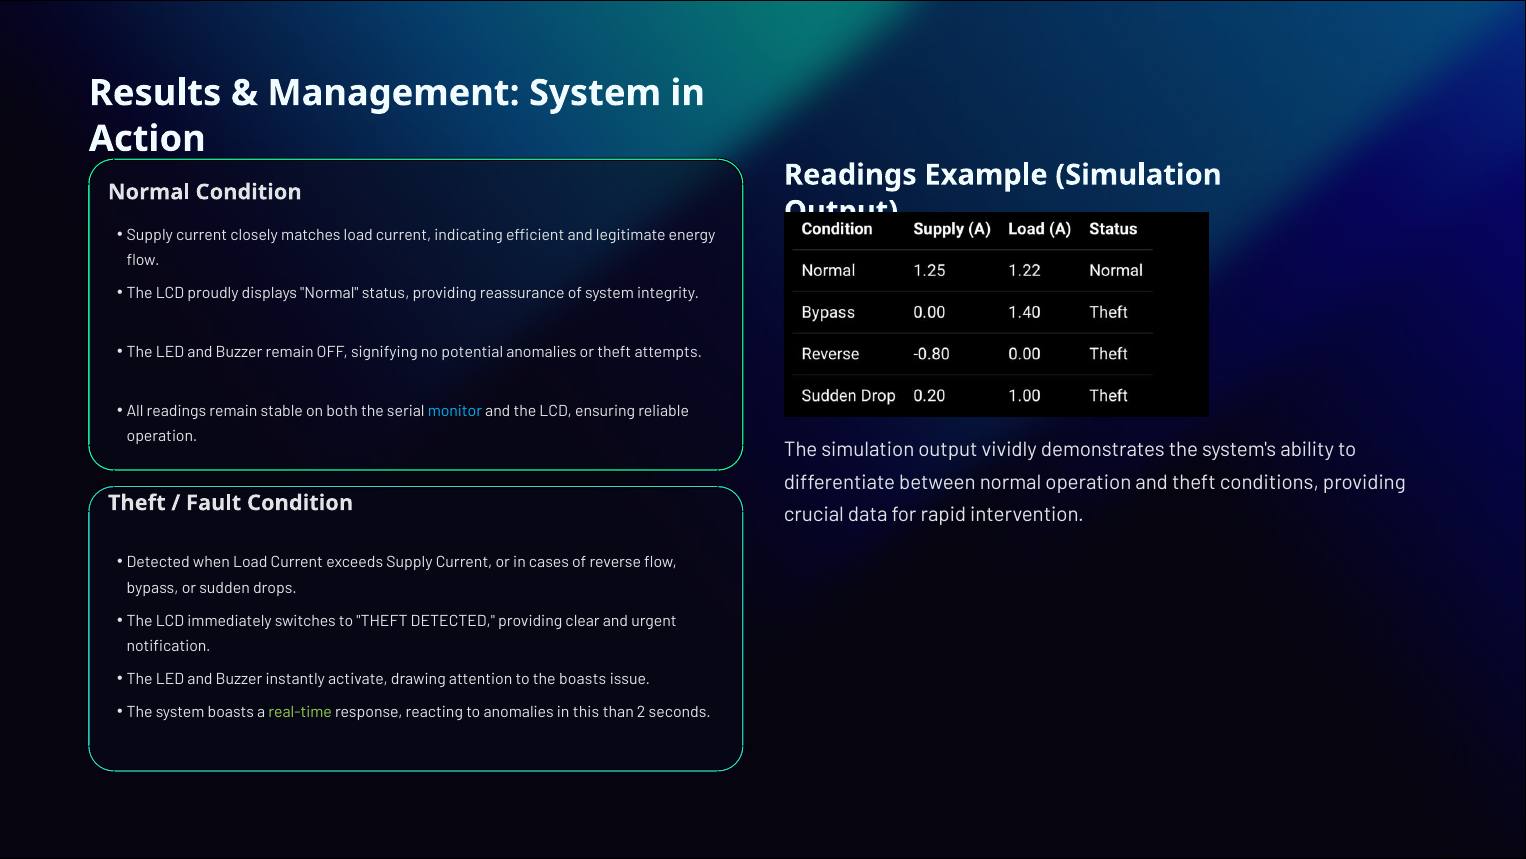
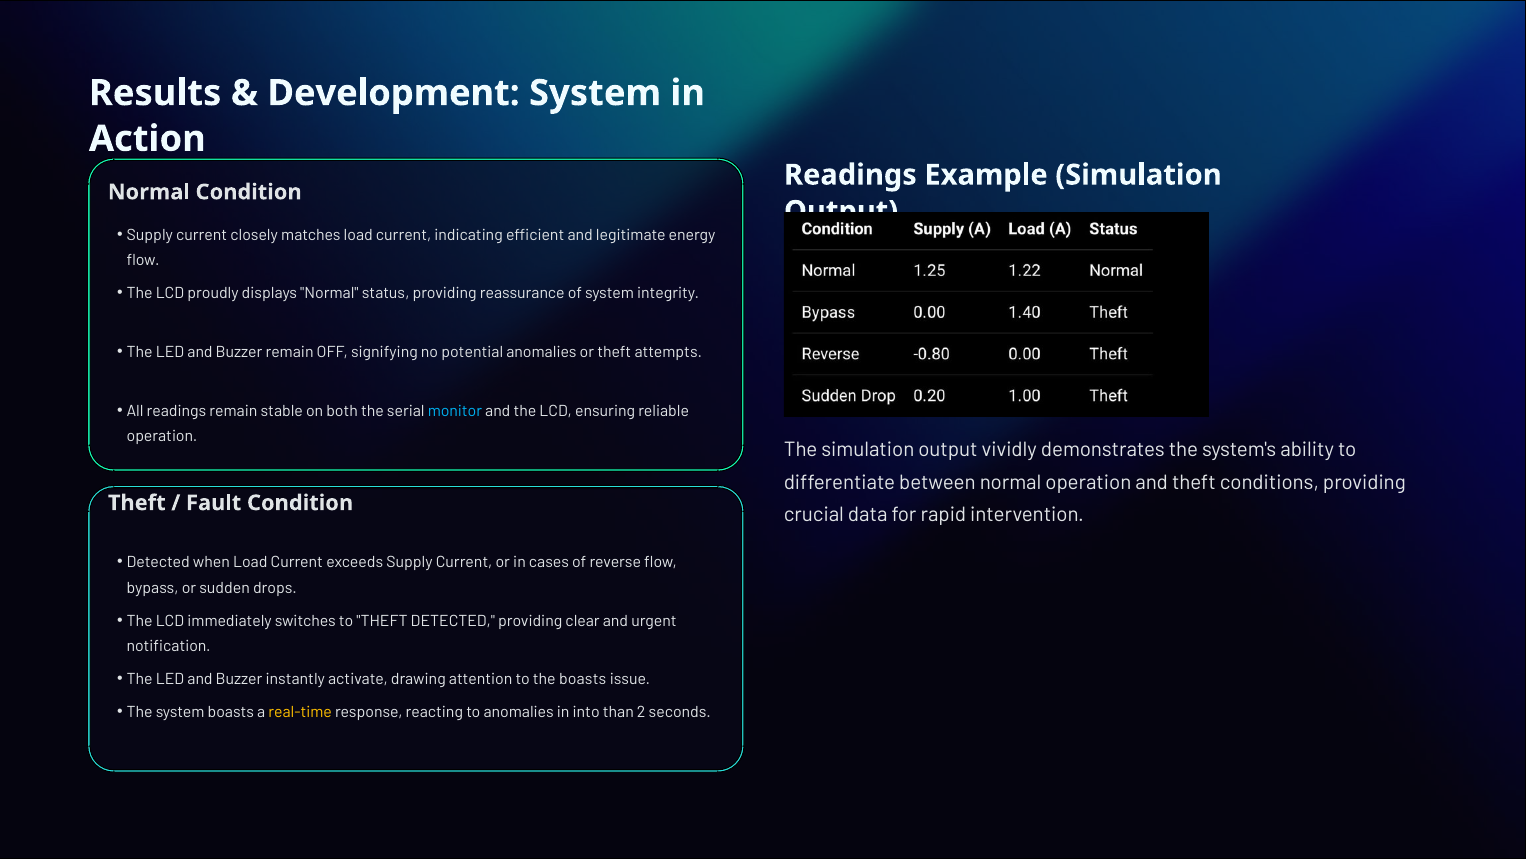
Management: Management -> Development
real-time colour: light green -> yellow
this: this -> into
